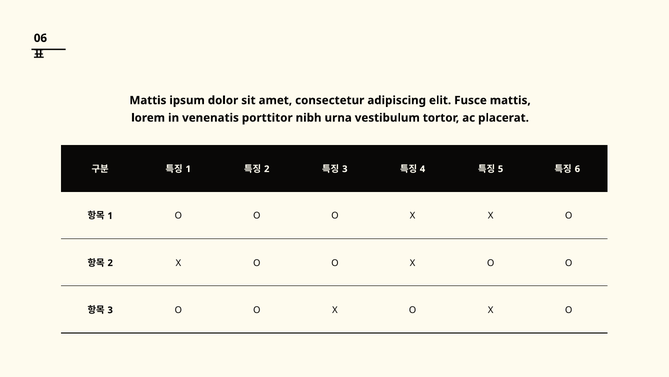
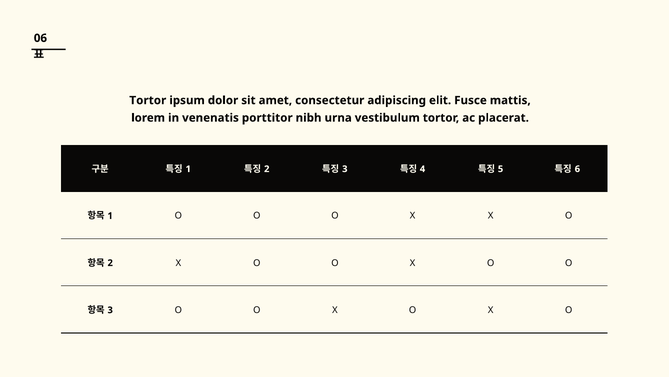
Mattis at (148, 100): Mattis -> Tortor
